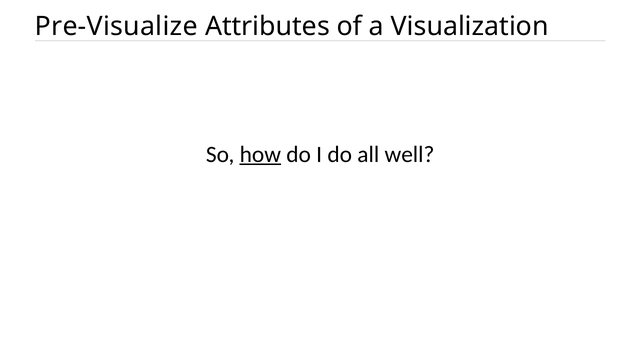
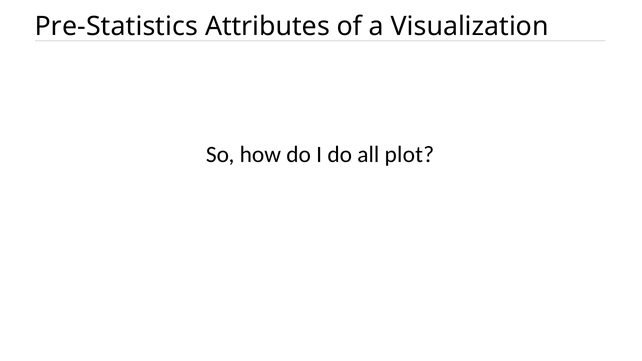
Pre-Visualize: Pre-Visualize -> Pre-Statistics
how underline: present -> none
well: well -> plot
